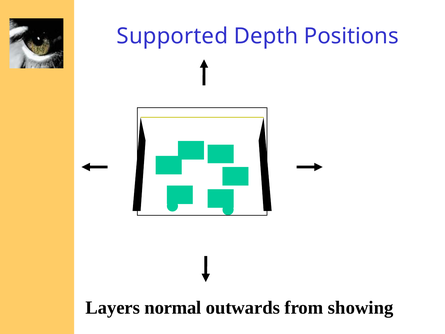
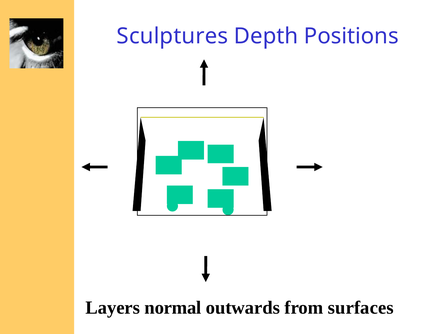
Supported: Supported -> Sculptures
showing: showing -> surfaces
